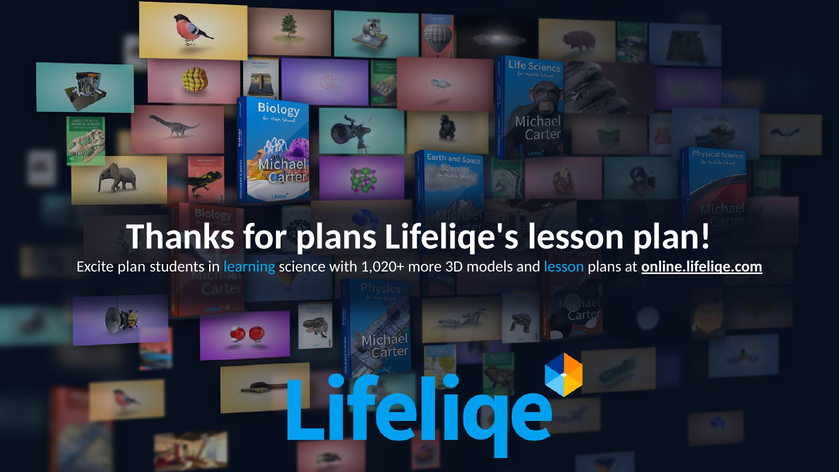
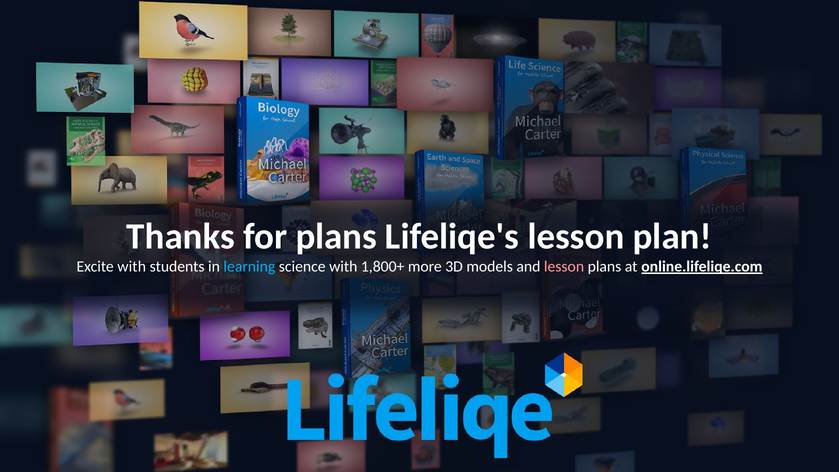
Excite plan: plan -> with
1,020+: 1,020+ -> 1,800+
lesson at (564, 266) colour: light blue -> pink
